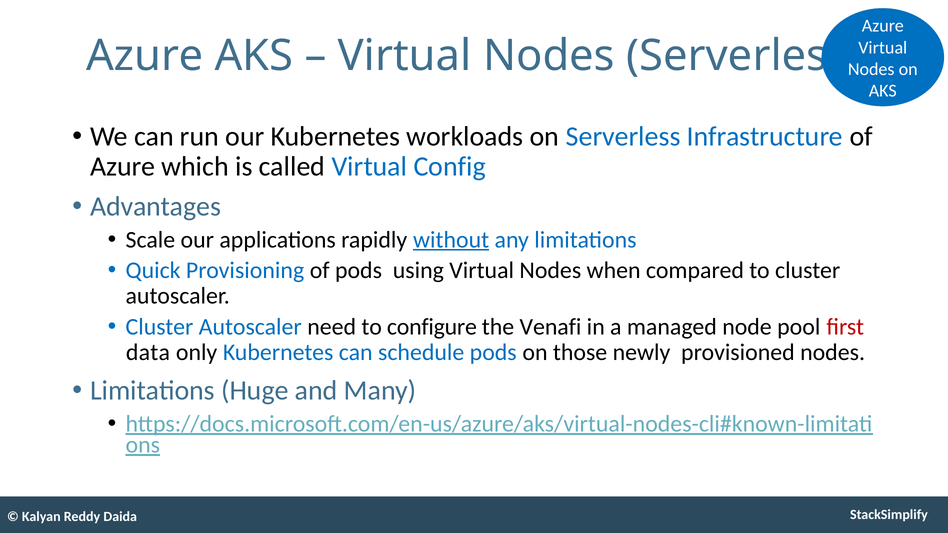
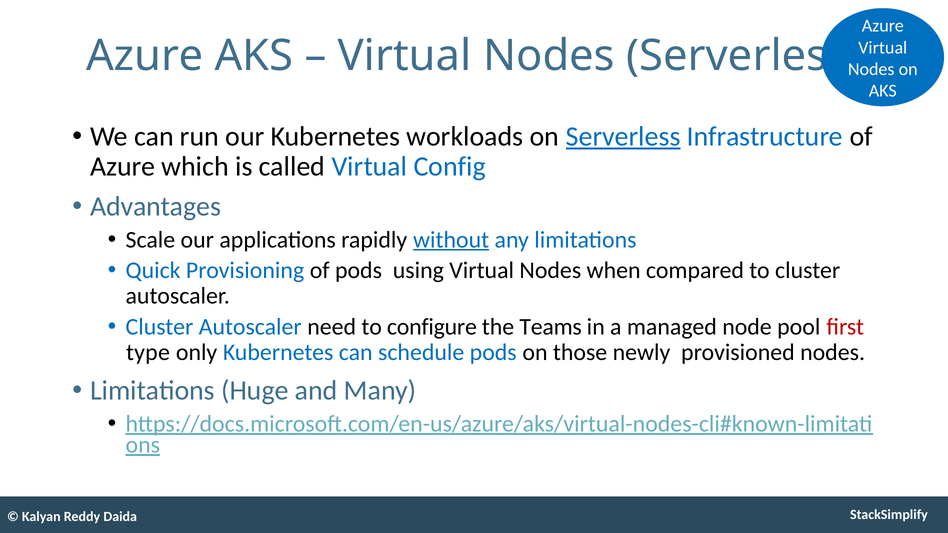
Serverless at (623, 137) underline: none -> present
Venafi: Venafi -> Teams
data: data -> type
